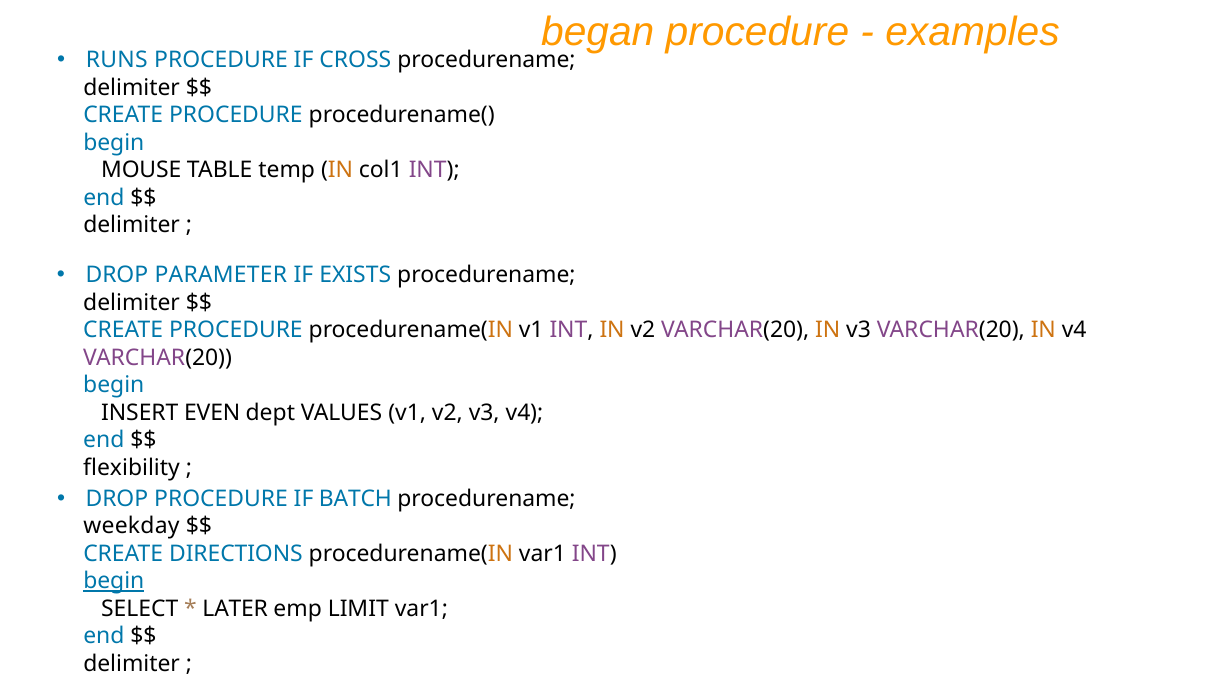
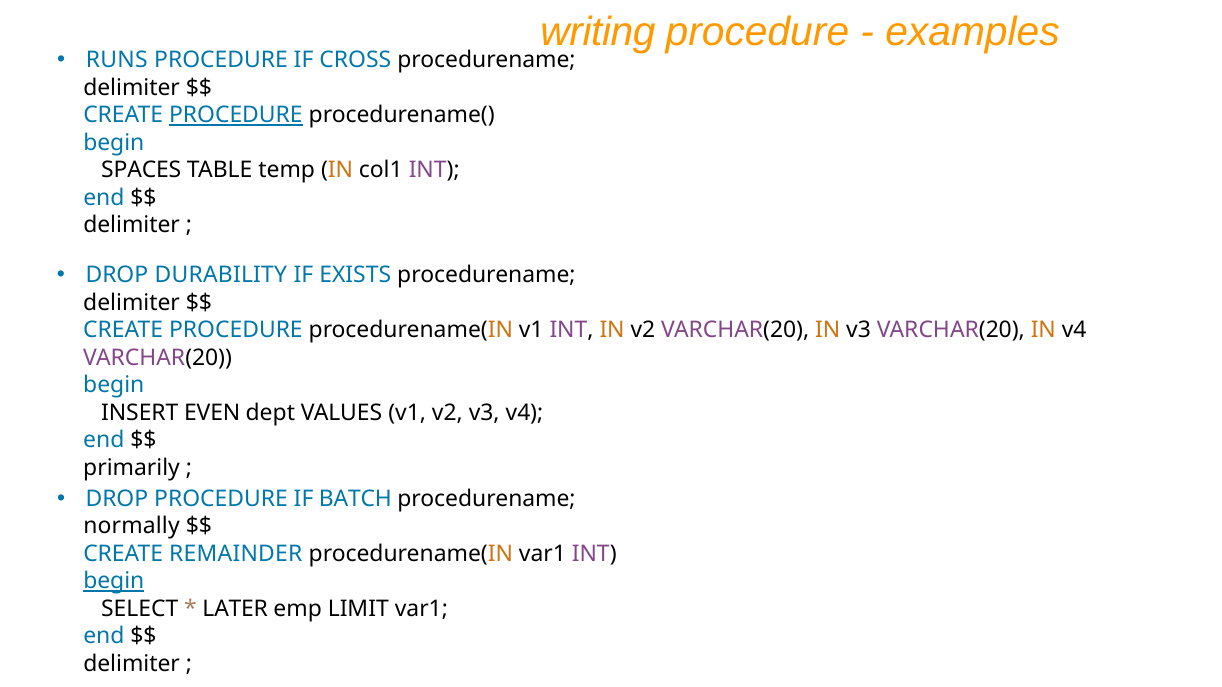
began: began -> writing
PROCEDURE at (236, 115) underline: none -> present
MOUSE: MOUSE -> SPACES
PARAMETER: PARAMETER -> DURABILITY
flexibility: flexibility -> primarily
weekday: weekday -> normally
DIRECTIONS: DIRECTIONS -> REMAINDER
